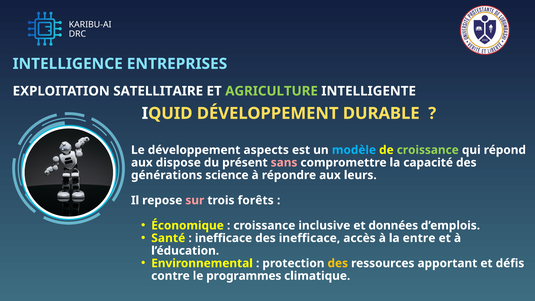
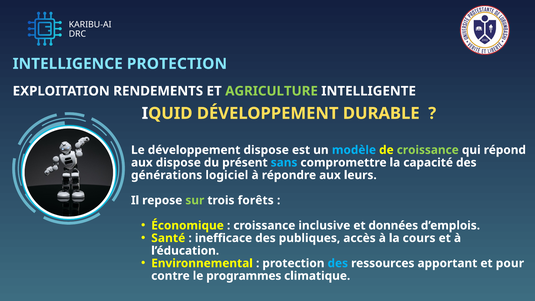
INTELLIGENCE ENTREPRISES: ENTREPRISES -> PROTECTION
SATELLITAIRE: SATELLITAIRE -> RENDEMENTS
développement aspects: aspects -> dispose
sans colour: pink -> light blue
science: science -> logiciel
sur colour: pink -> light green
des inefficace: inefficace -> publiques
entre: entre -> cours
des at (338, 263) colour: yellow -> light blue
défis: défis -> pour
